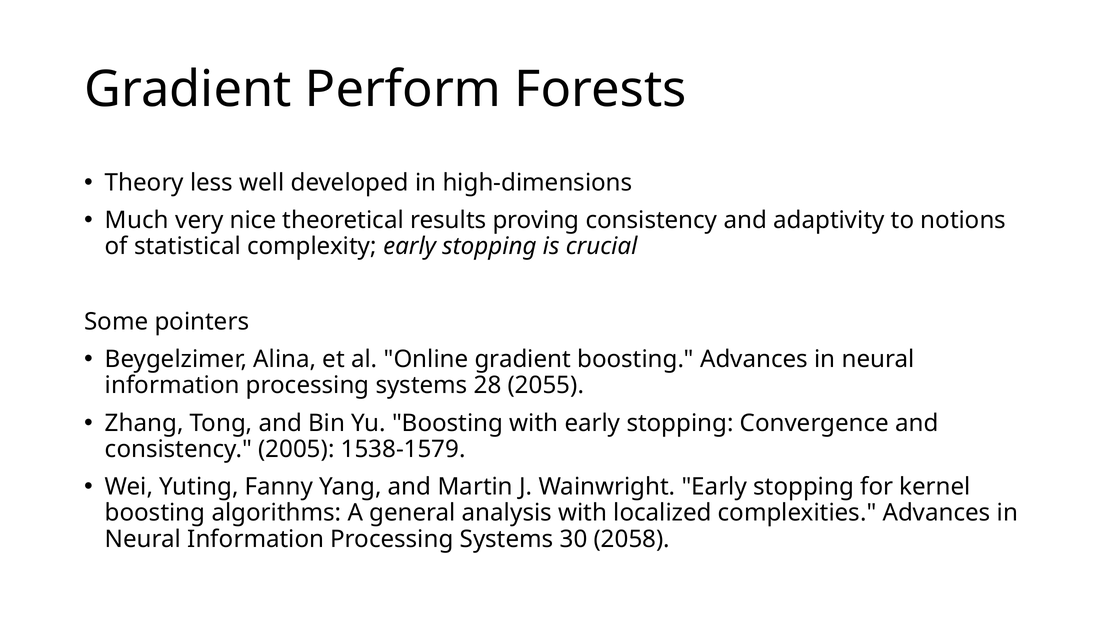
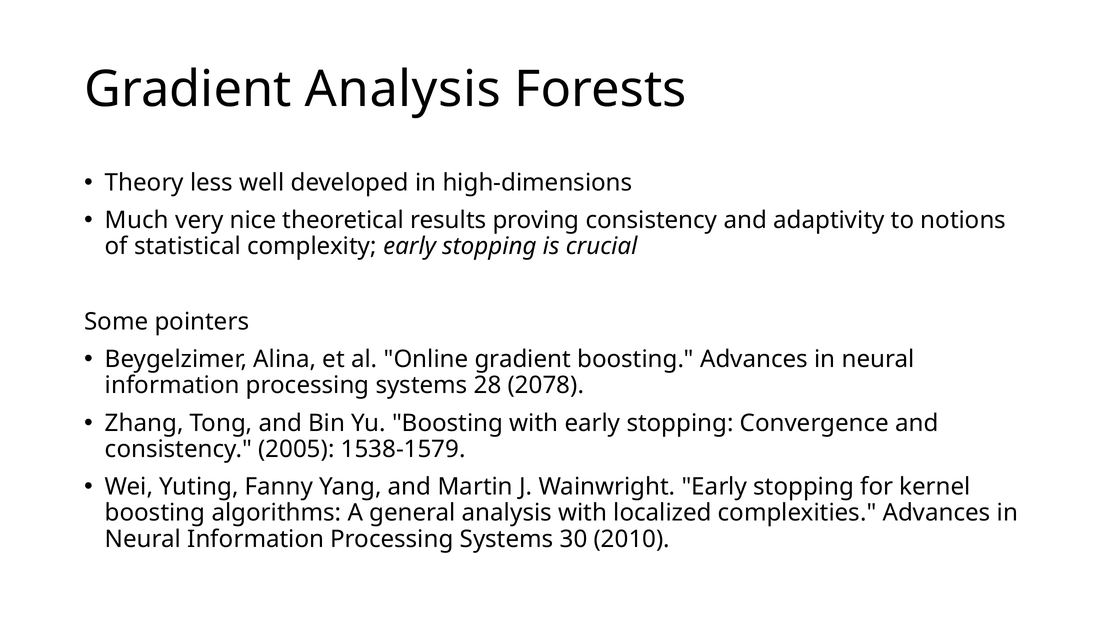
Gradient Perform: Perform -> Analysis
2055: 2055 -> 2078
2058: 2058 -> 2010
